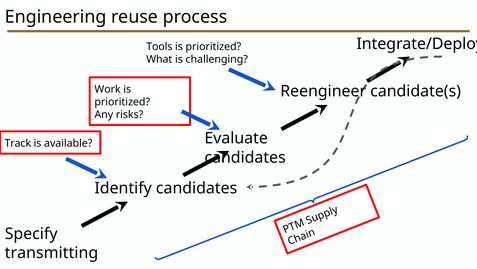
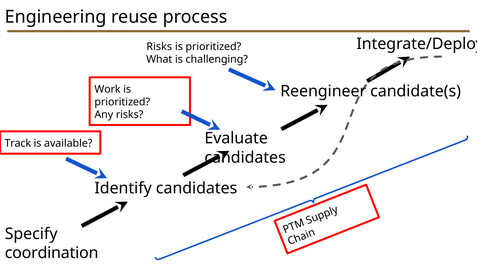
Tools at (159, 47): Tools -> Risks
transmitting: transmitting -> coordination
